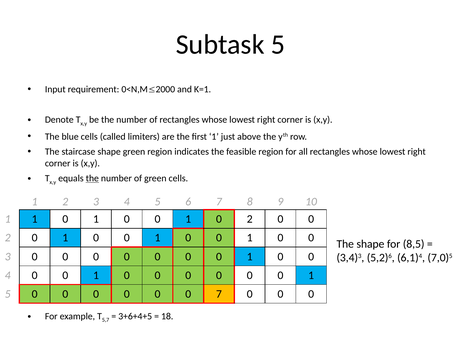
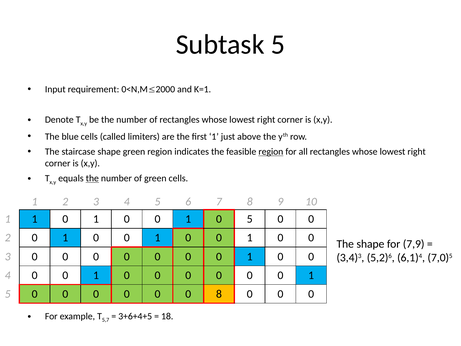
region at (271, 152) underline: none -> present
0 2: 2 -> 5
8,5: 8,5 -> 7,9
0 7: 7 -> 8
